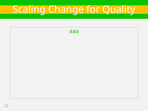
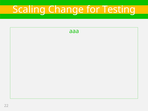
Quality: Quality -> Testing
